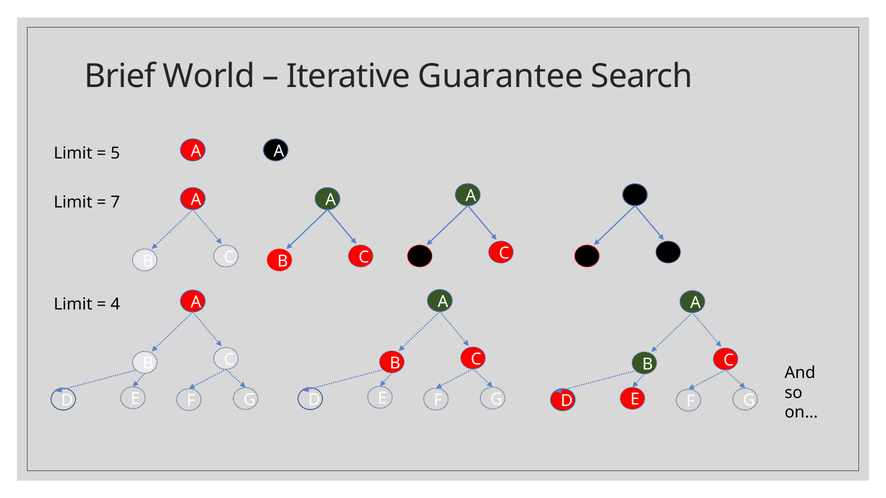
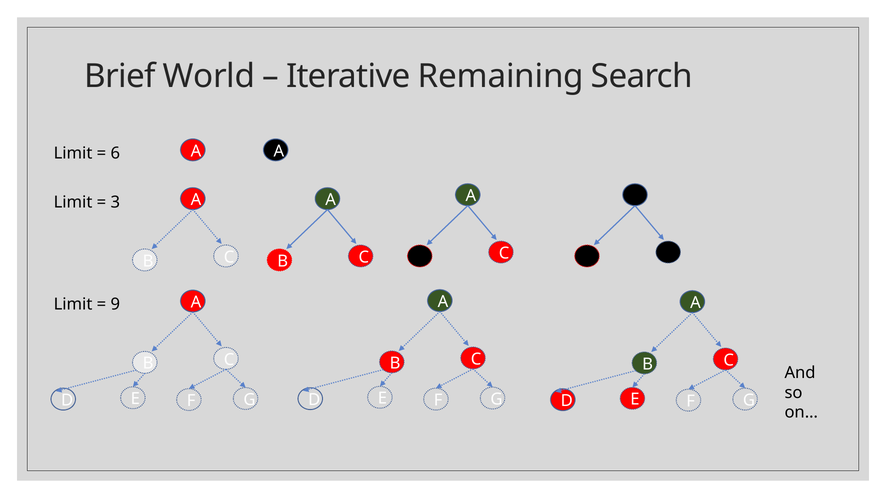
Guarantee: Guarantee -> Remaining
5: 5 -> 6
7: 7 -> 3
4: 4 -> 9
